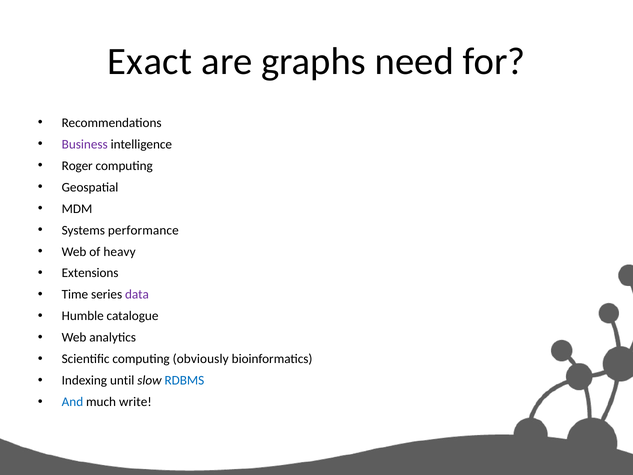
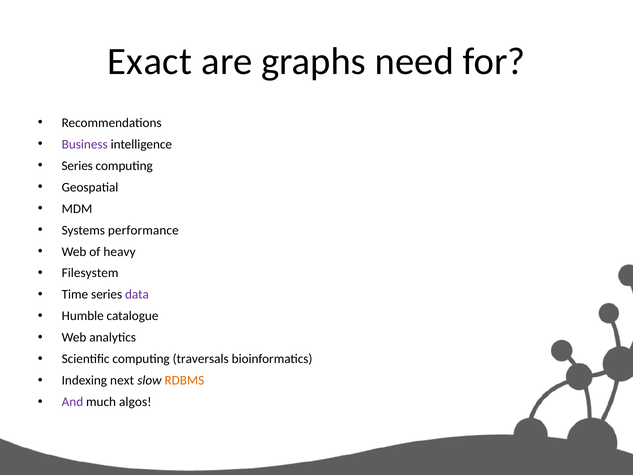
Roger at (77, 166): Roger -> Series
Extensions: Extensions -> Filesystem
obviously: obviously -> traversals
until: until -> next
RDBMS colour: blue -> orange
And colour: blue -> purple
write: write -> algos
